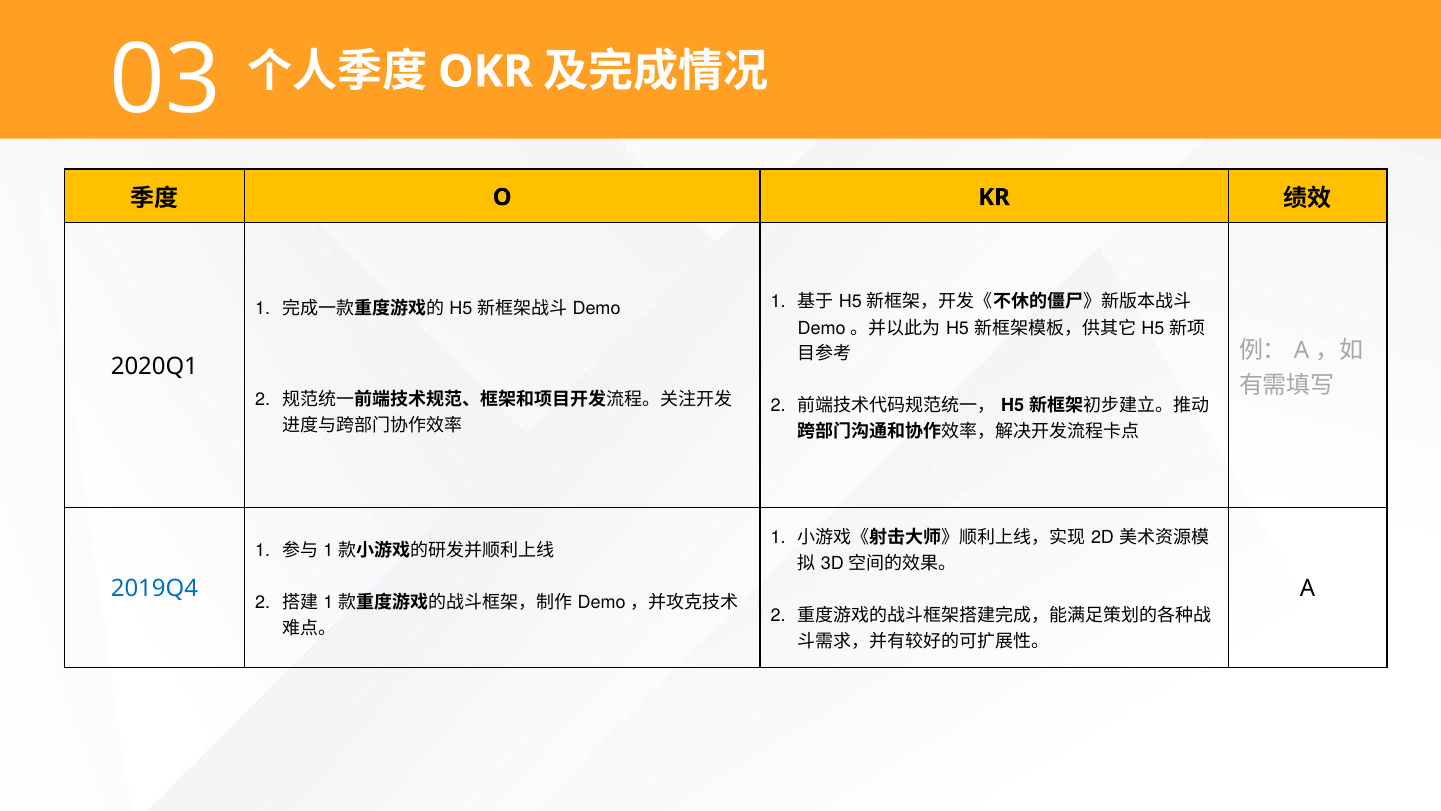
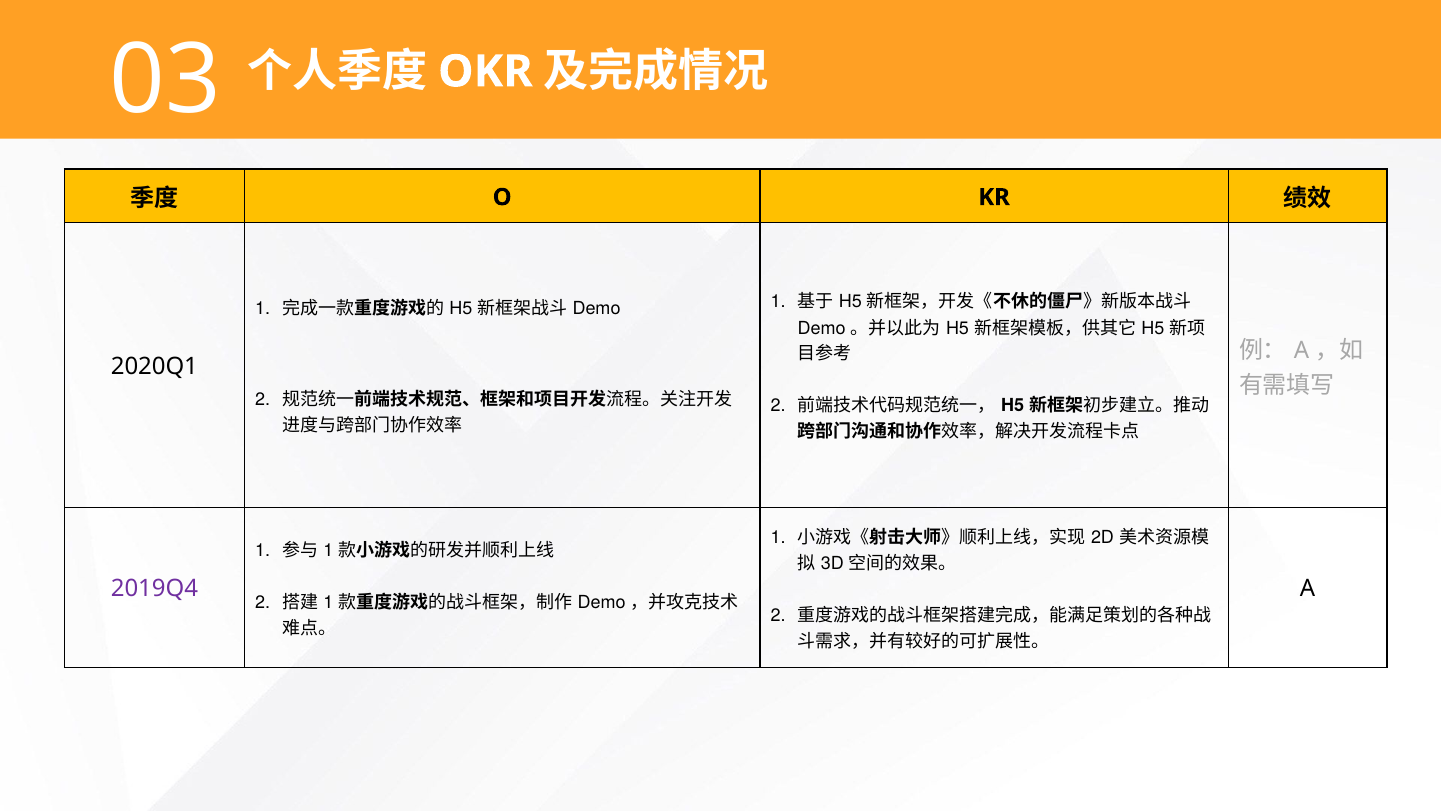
2019Q4 colour: blue -> purple
